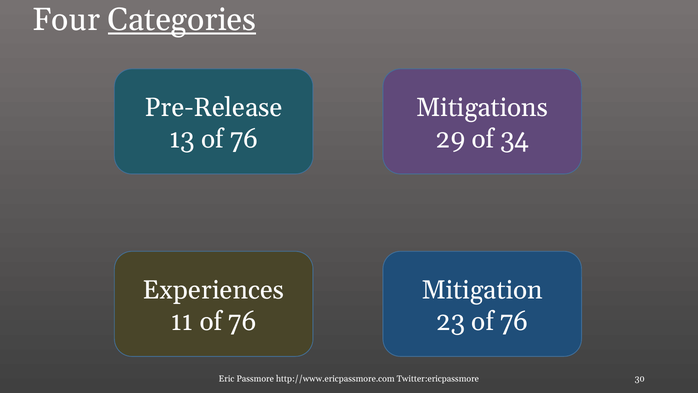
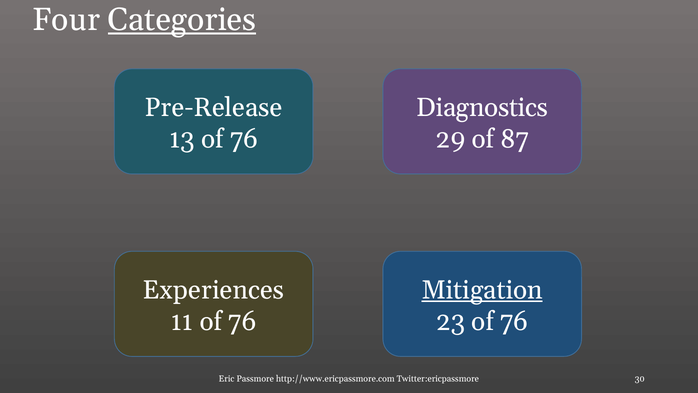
Mitigations: Mitigations -> Diagnostics
34: 34 -> 87
Mitigation underline: none -> present
